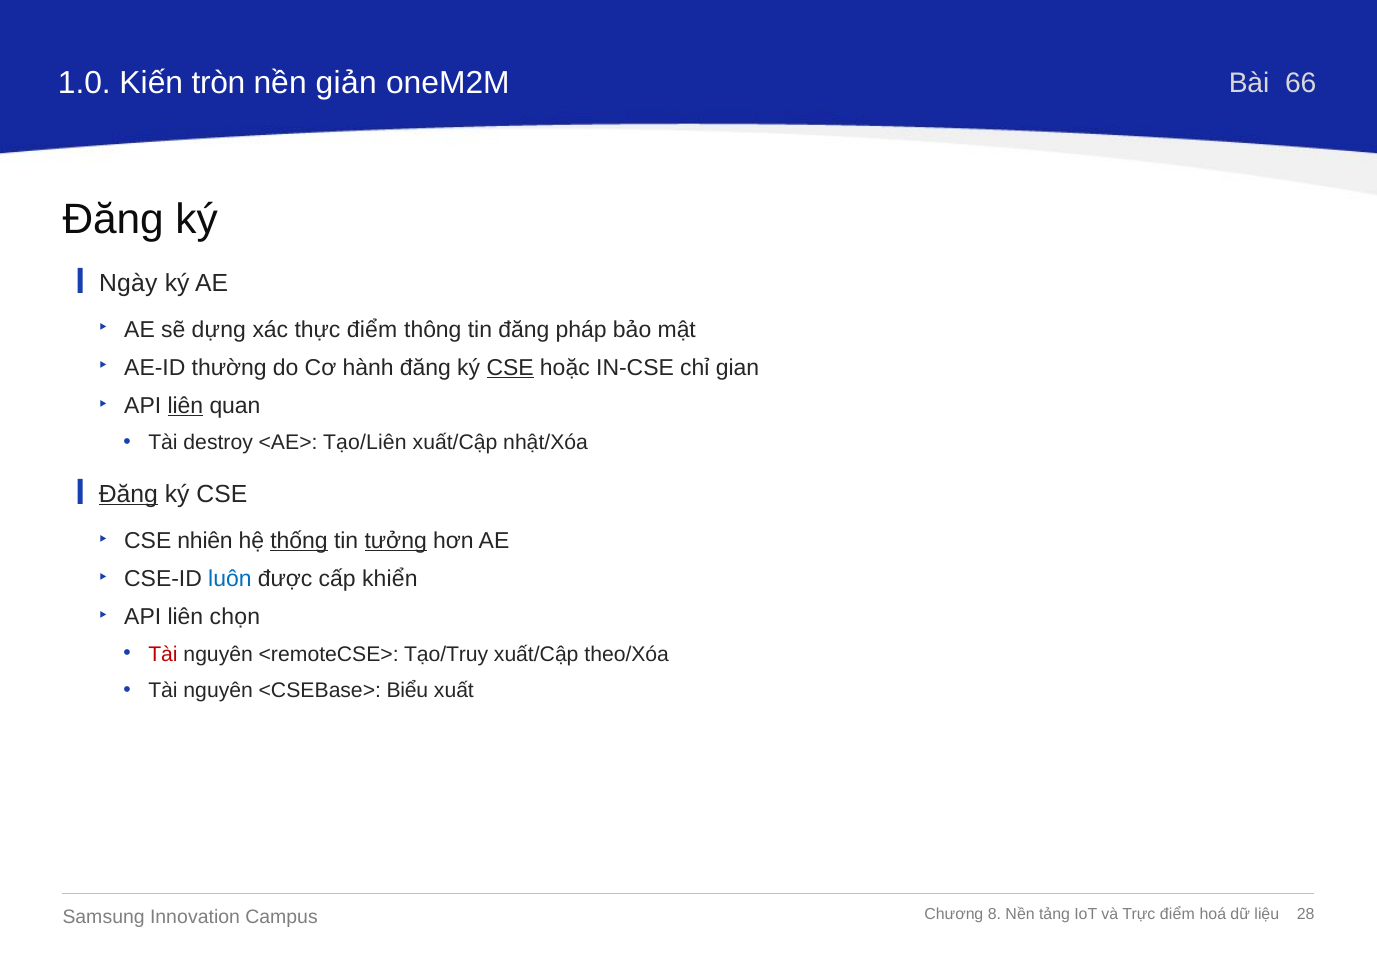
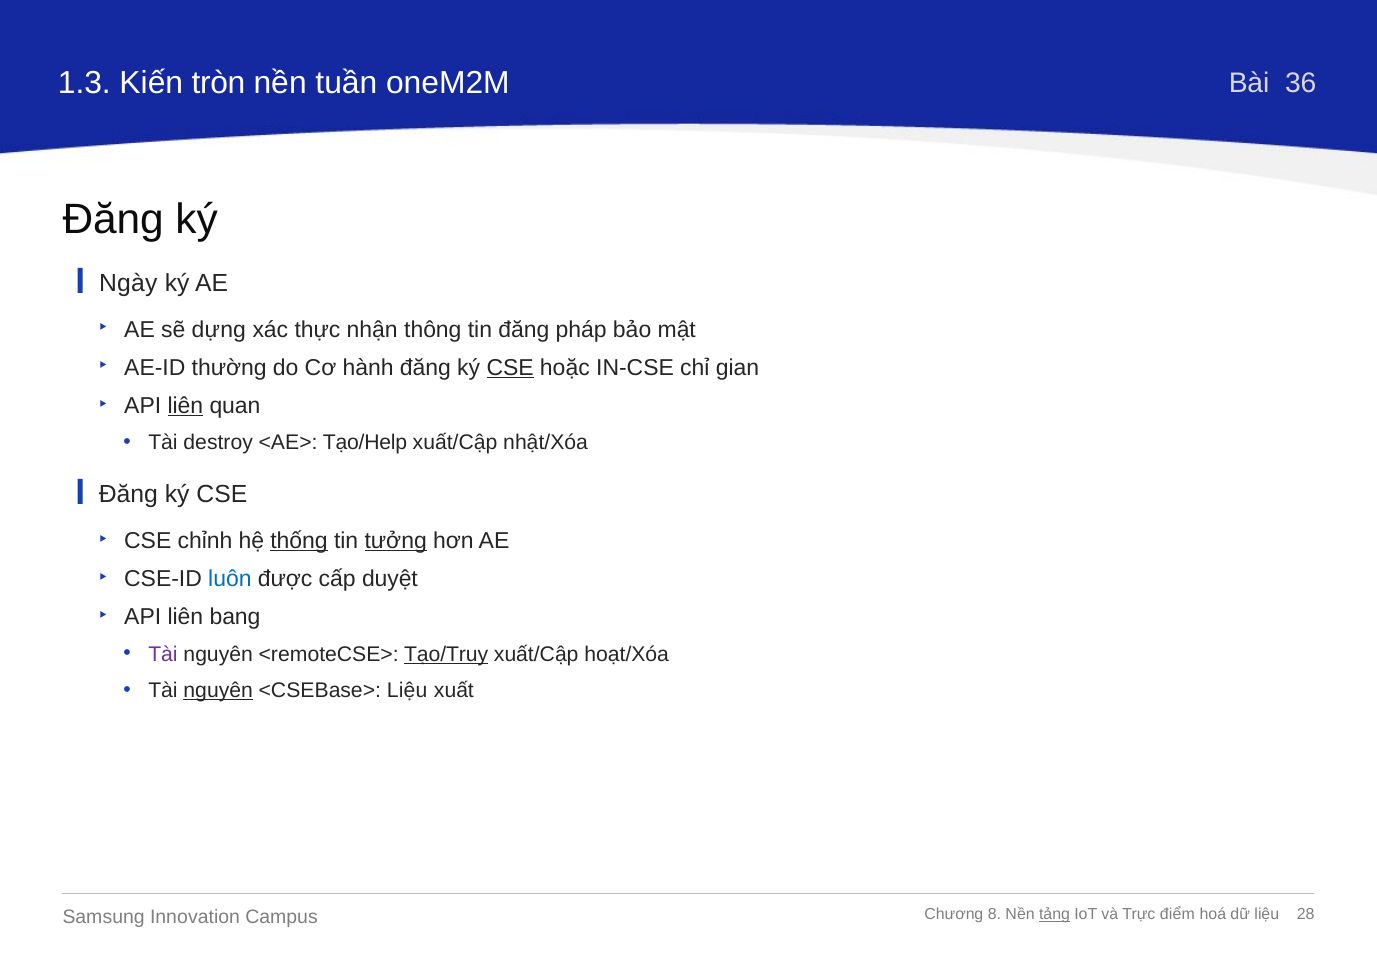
1.0: 1.0 -> 1.3
giản: giản -> tuần
66: 66 -> 36
thực điểm: điểm -> nhận
Tạo/Liên: Tạo/Liên -> Tạo/Help
Đăng at (128, 494) underline: present -> none
nhiên: nhiên -> chỉnh
khiển: khiển -> duyệt
chọn: chọn -> bang
Tài at (163, 654) colour: red -> purple
Tạo/Truy underline: none -> present
theo/Xóa: theo/Xóa -> hoạt/Xóa
nguyên at (218, 690) underline: none -> present
<CSEBase> Biểu: Biểu -> Liệu
tảng underline: none -> present
